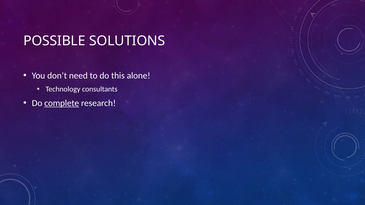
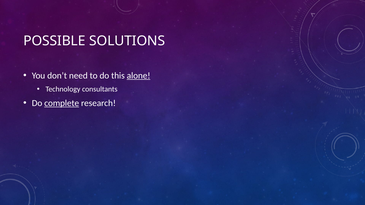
alone underline: none -> present
